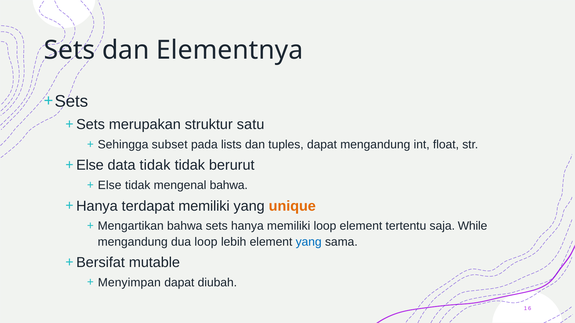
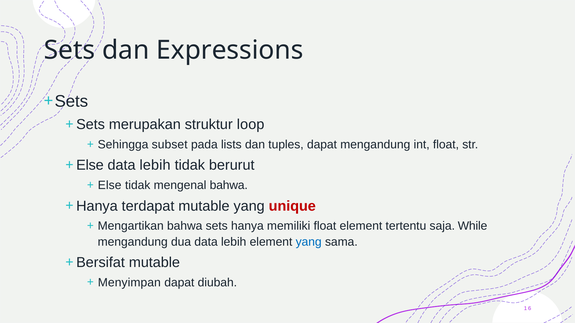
Elementnya: Elementnya -> Expressions
satu: satu -> loop
tidak at (155, 165): tidak -> lebih
terdapat memiliki: memiliki -> mutable
unique colour: orange -> red
memiliki loop: loop -> float
dua loop: loop -> data
